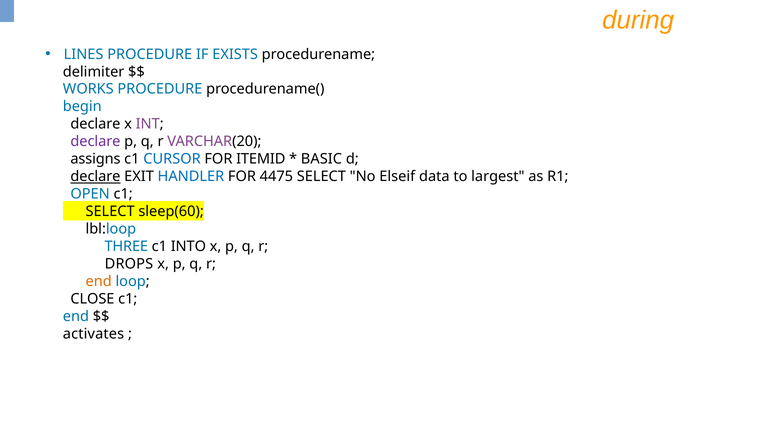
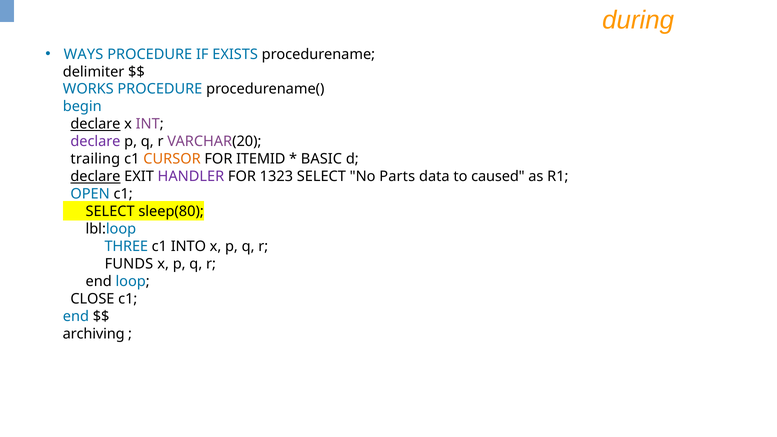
LINES: LINES -> WAYS
declare at (95, 124) underline: none -> present
assigns: assigns -> trailing
CURSOR colour: blue -> orange
HANDLER colour: blue -> purple
4475: 4475 -> 1323
Elseif: Elseif -> Parts
largest: largest -> caused
sleep(60: sleep(60 -> sleep(80
DROPS: DROPS -> FUNDS
end at (99, 281) colour: orange -> black
activates: activates -> archiving
